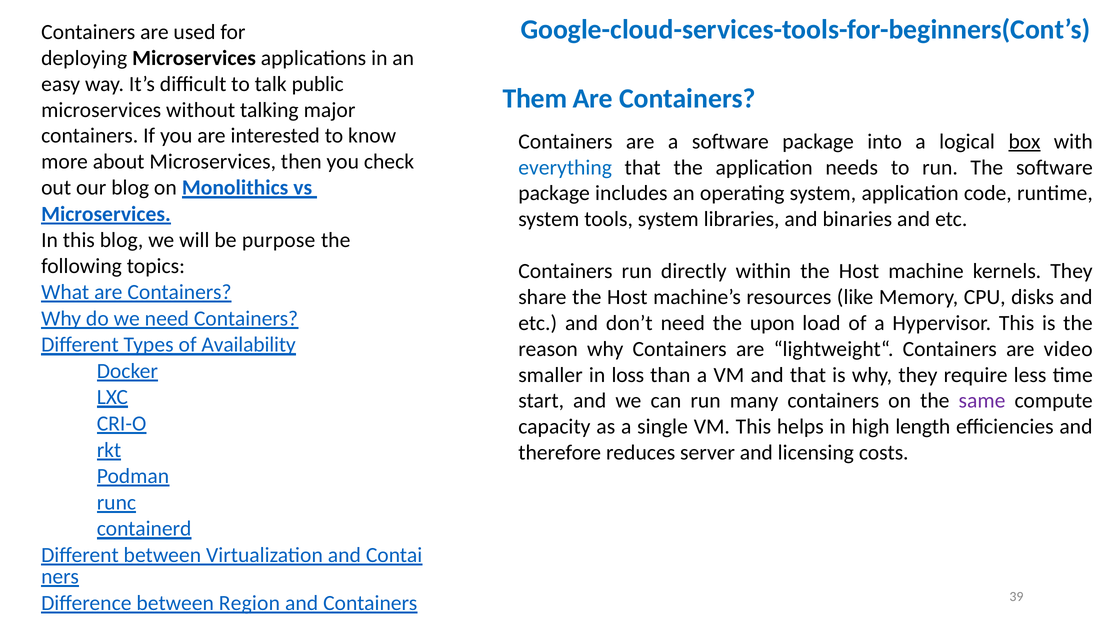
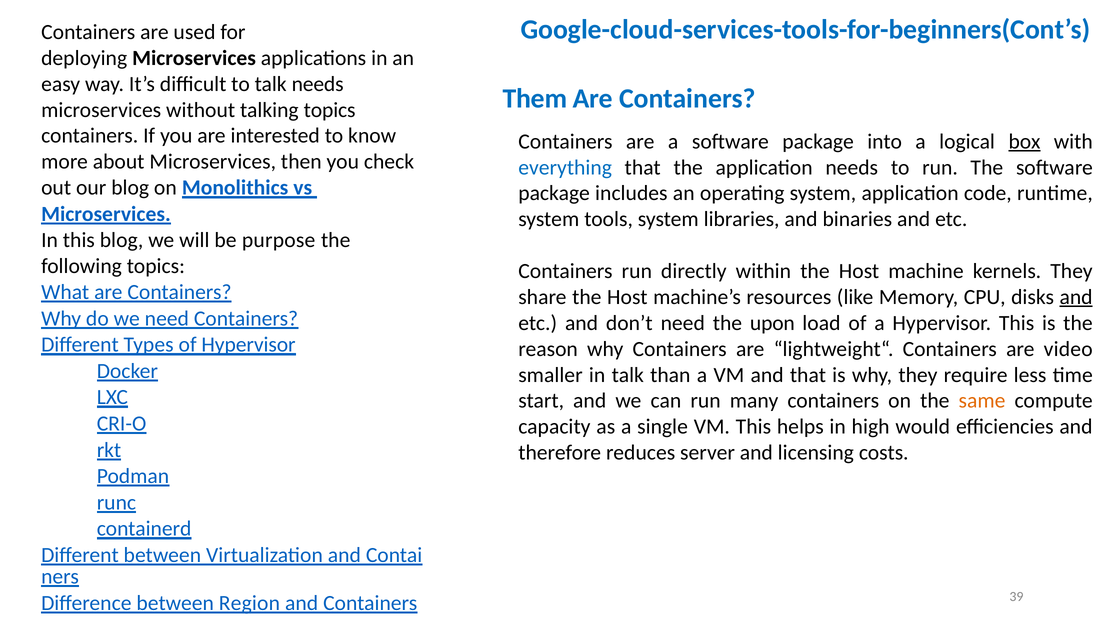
talk public: public -> needs
talking major: major -> topics
and at (1076, 297) underline: none -> present
of Availability: Availability -> Hypervisor
in loss: loss -> talk
same colour: purple -> orange
length: length -> would
